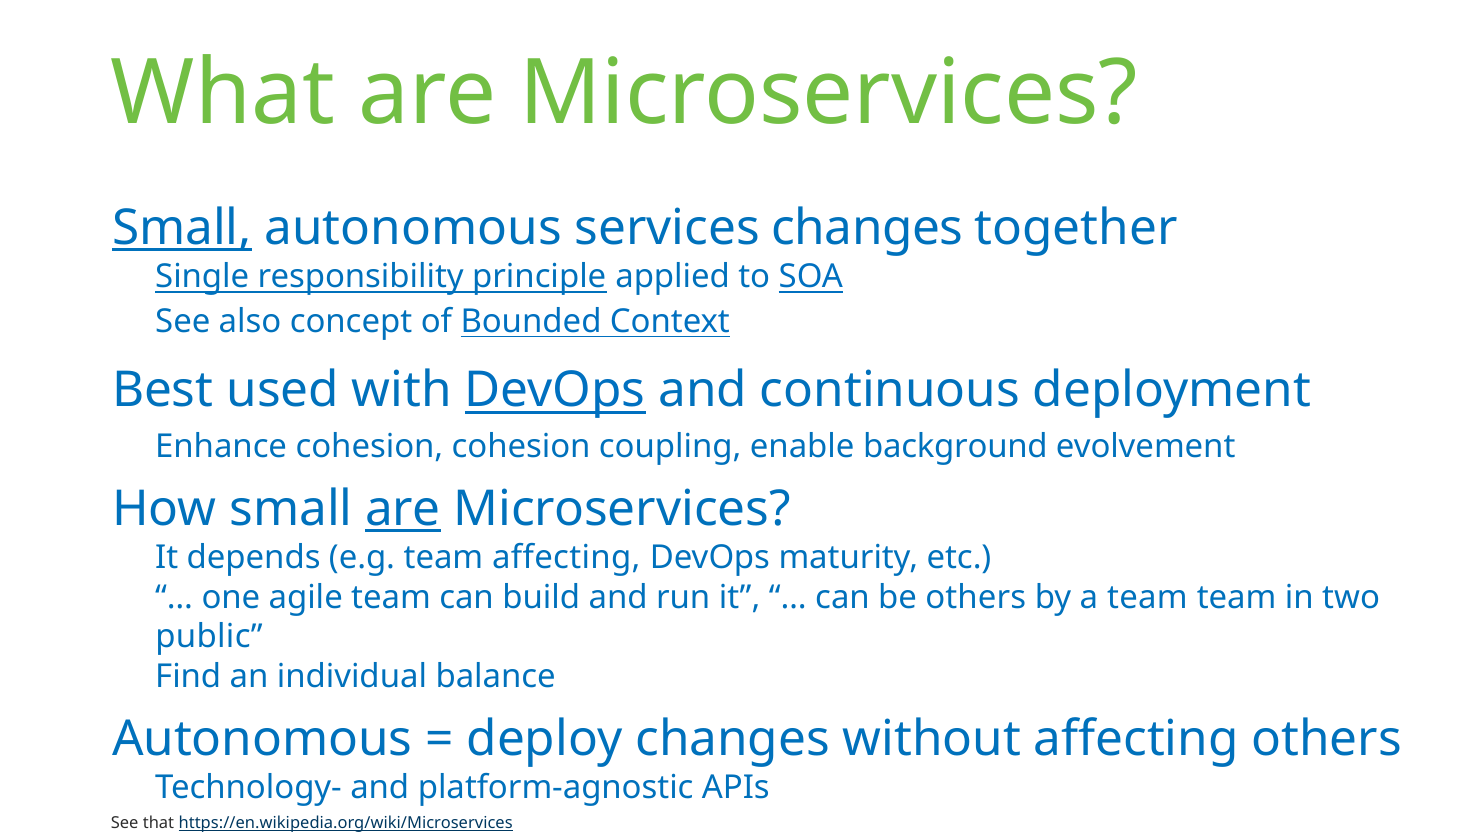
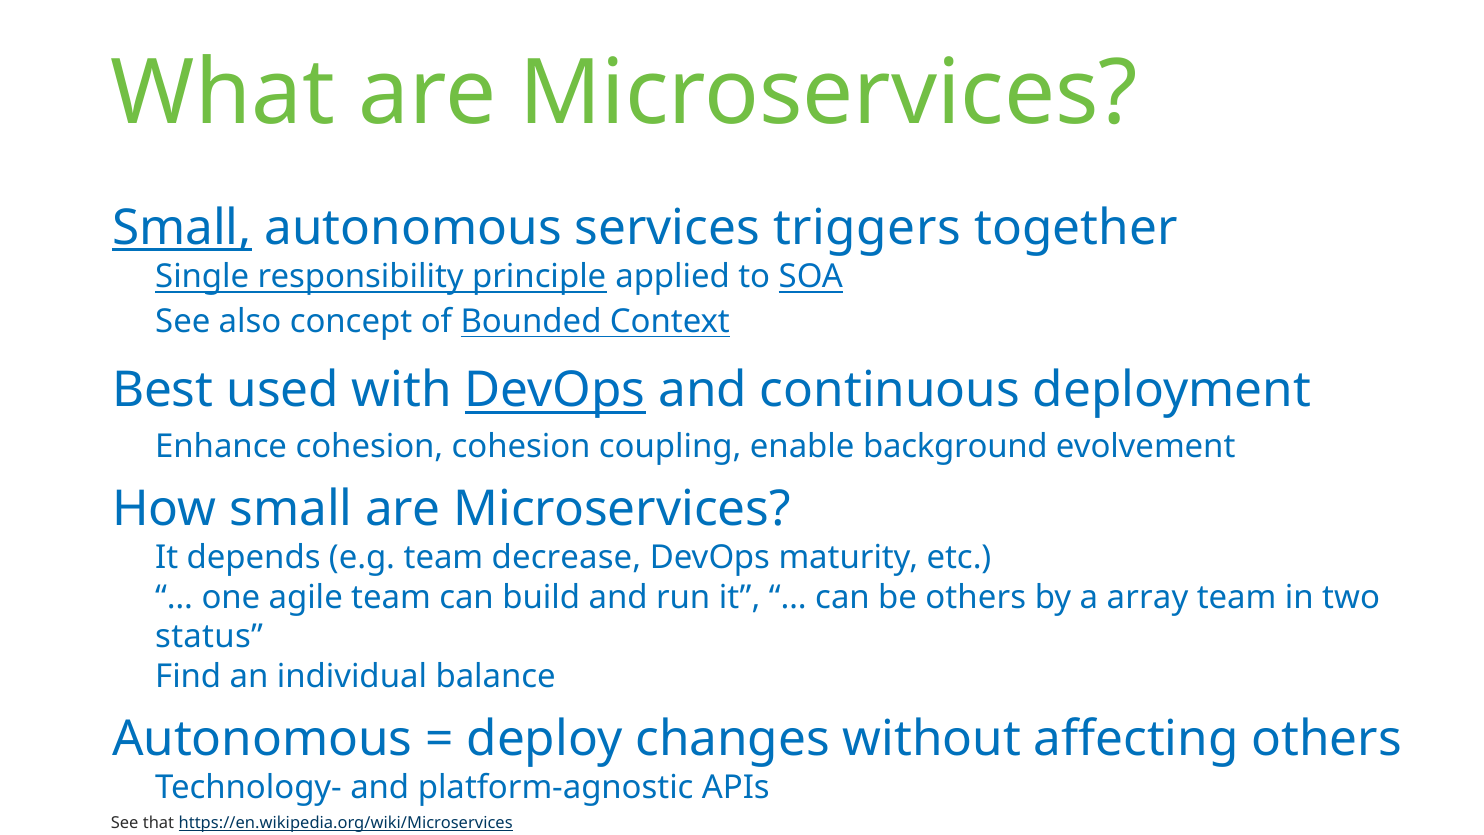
services changes: changes -> triggers
are at (403, 509) underline: present -> none
team affecting: affecting -> decrease
a team: team -> array
public: public -> status
